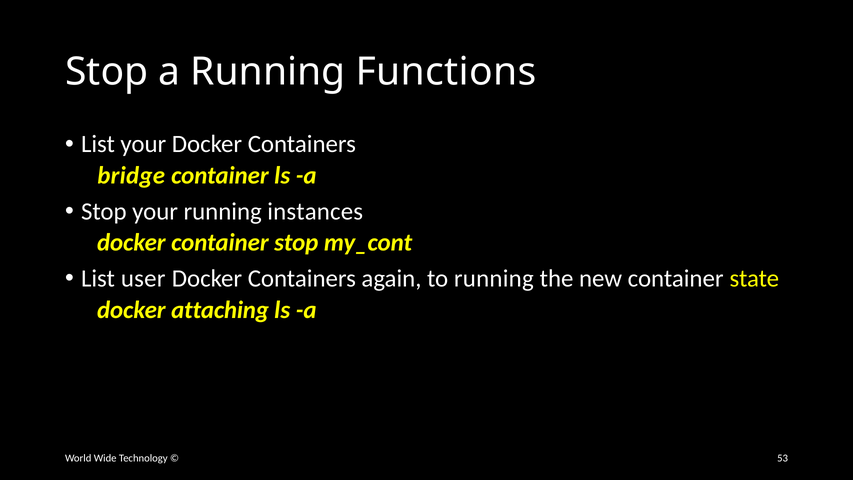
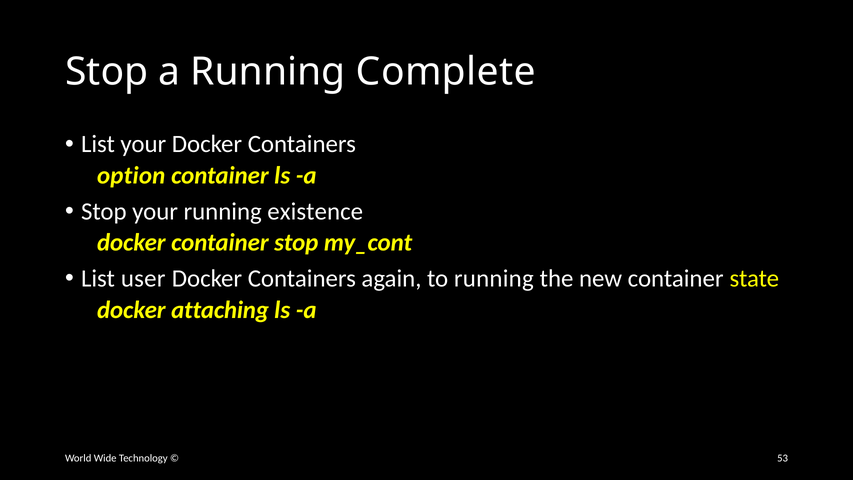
Functions: Functions -> Complete
bridge: bridge -> option
instances: instances -> existence
